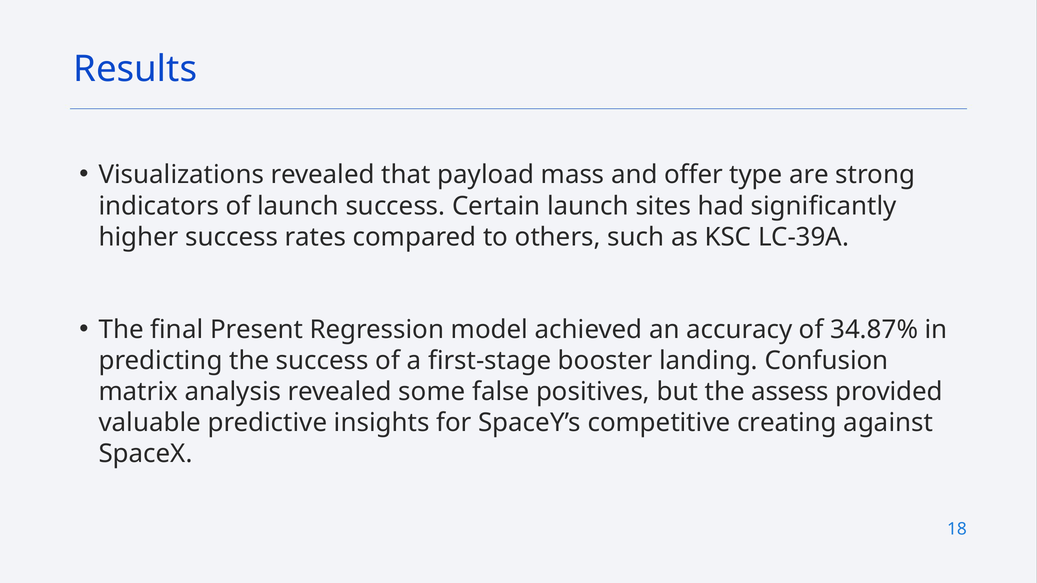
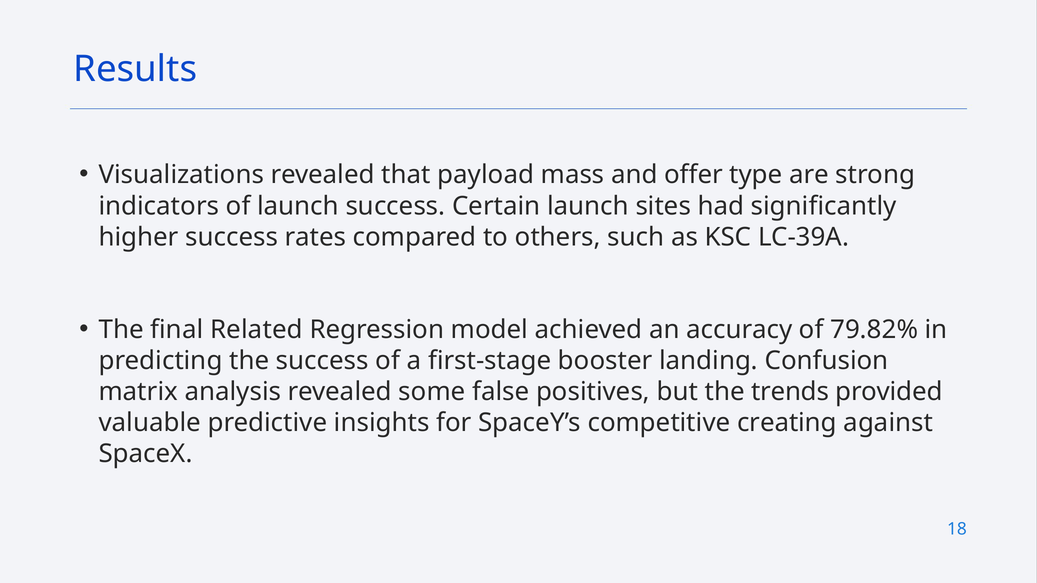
Present: Present -> Related
34.87%: 34.87% -> 79.82%
assess: assess -> trends
